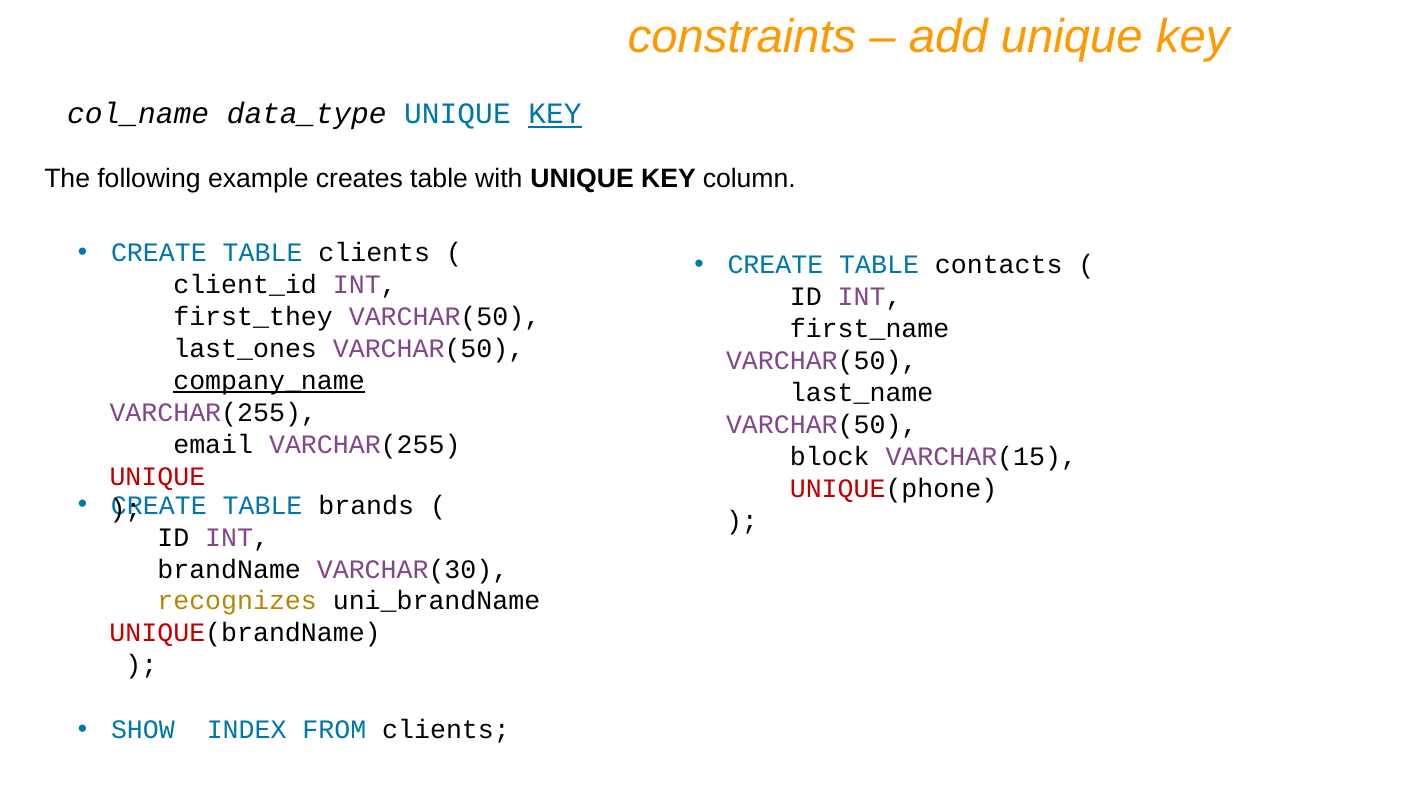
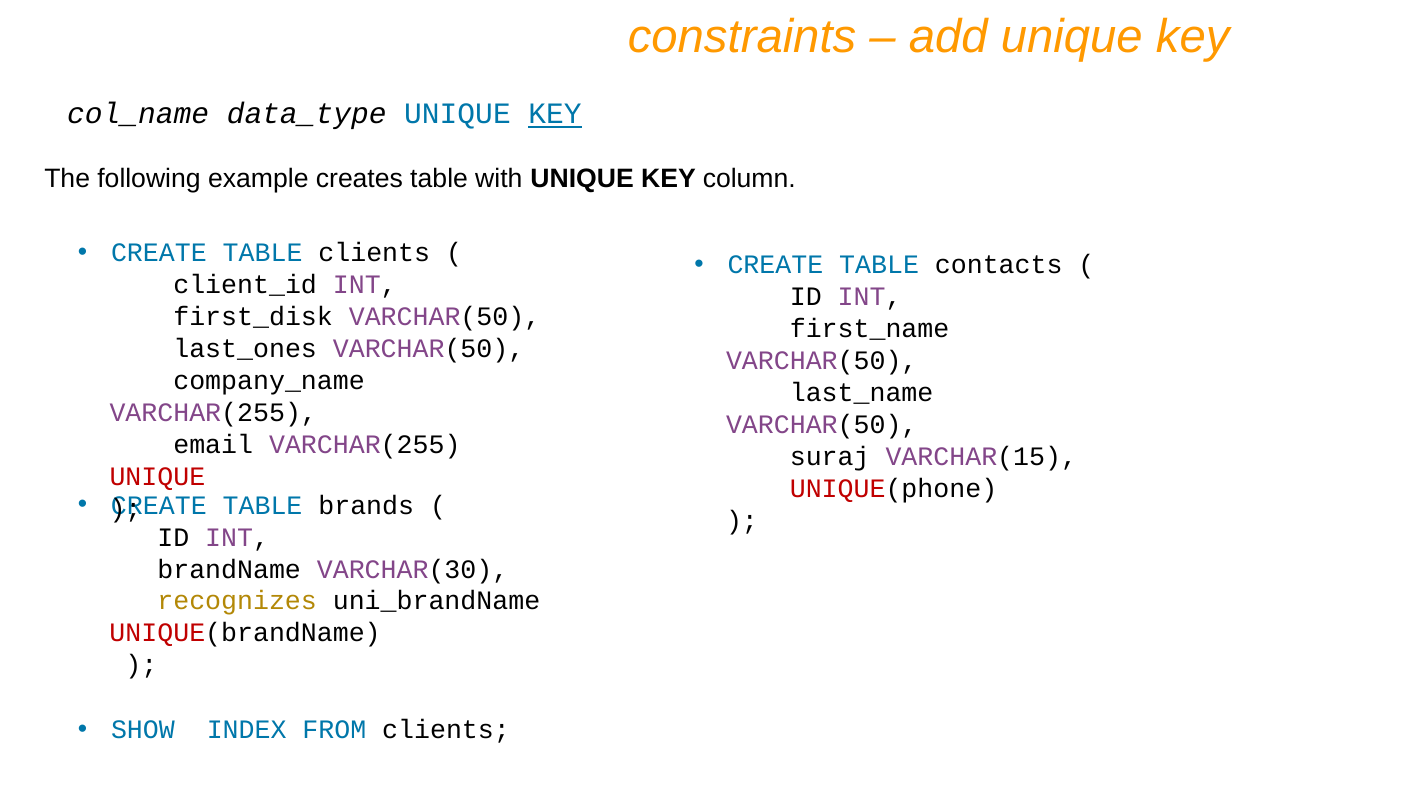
first_they: first_they -> first_disk
company_name underline: present -> none
block: block -> suraj
